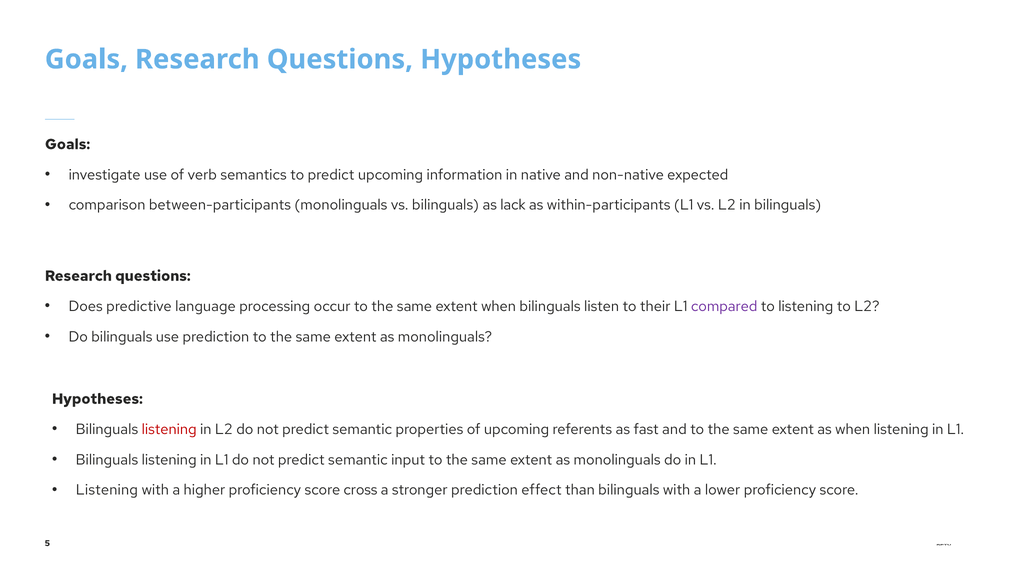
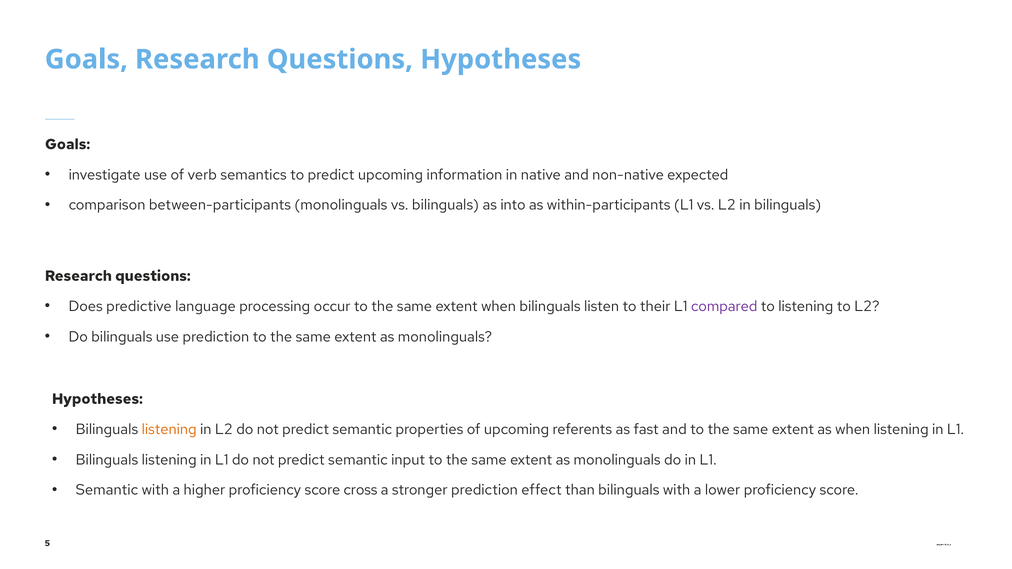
lack: lack -> into
listening at (169, 429) colour: red -> orange
Listening at (107, 490): Listening -> Semantic
